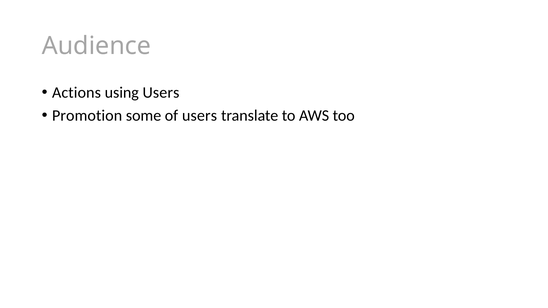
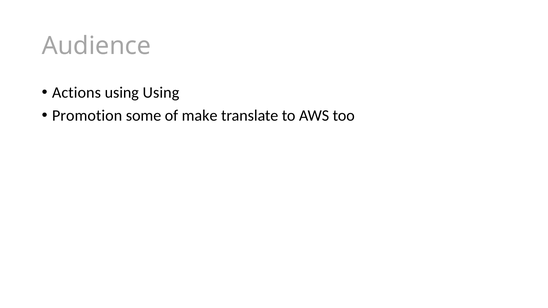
using Users: Users -> Using
of users: users -> make
